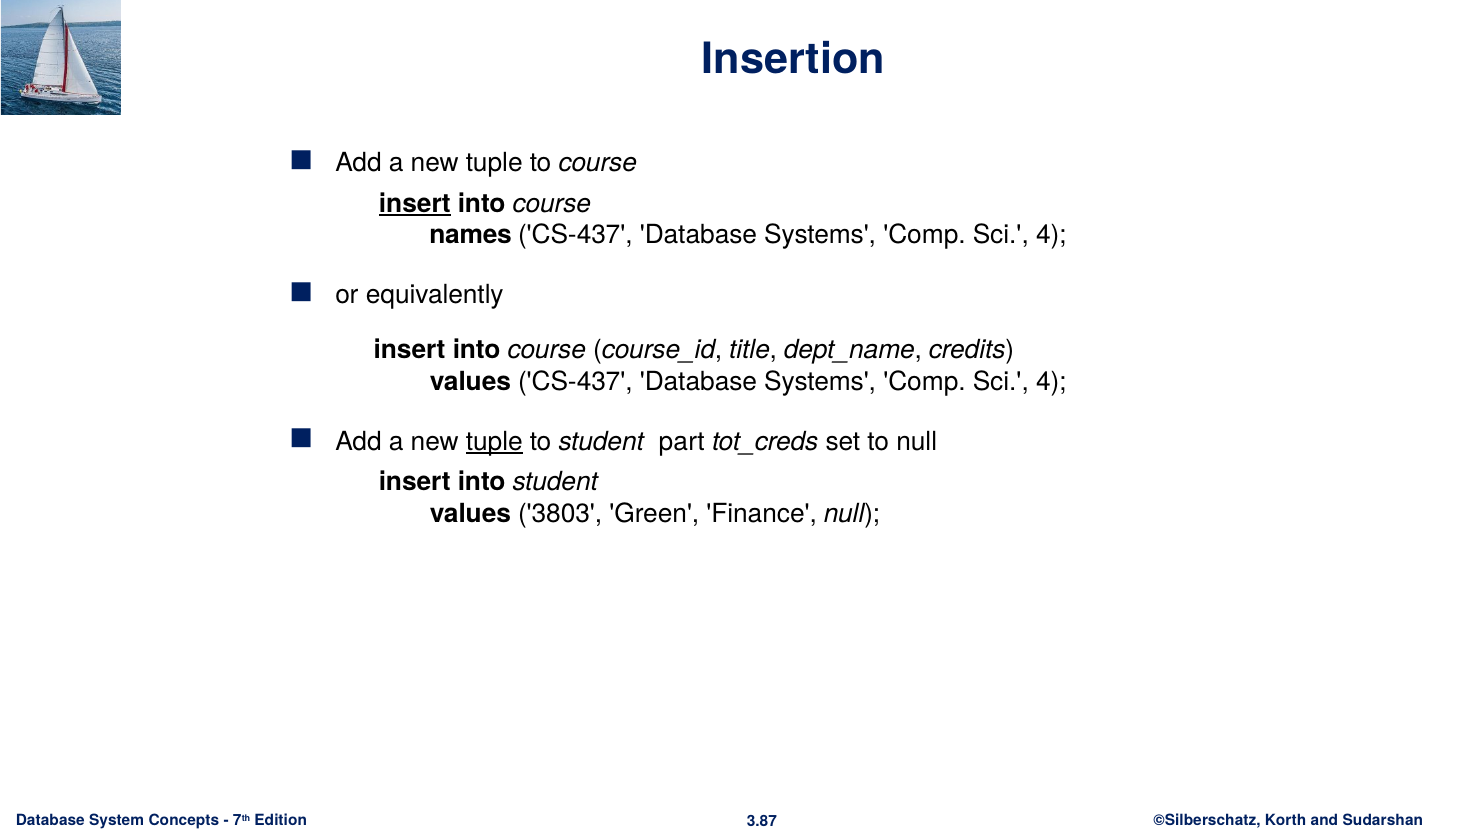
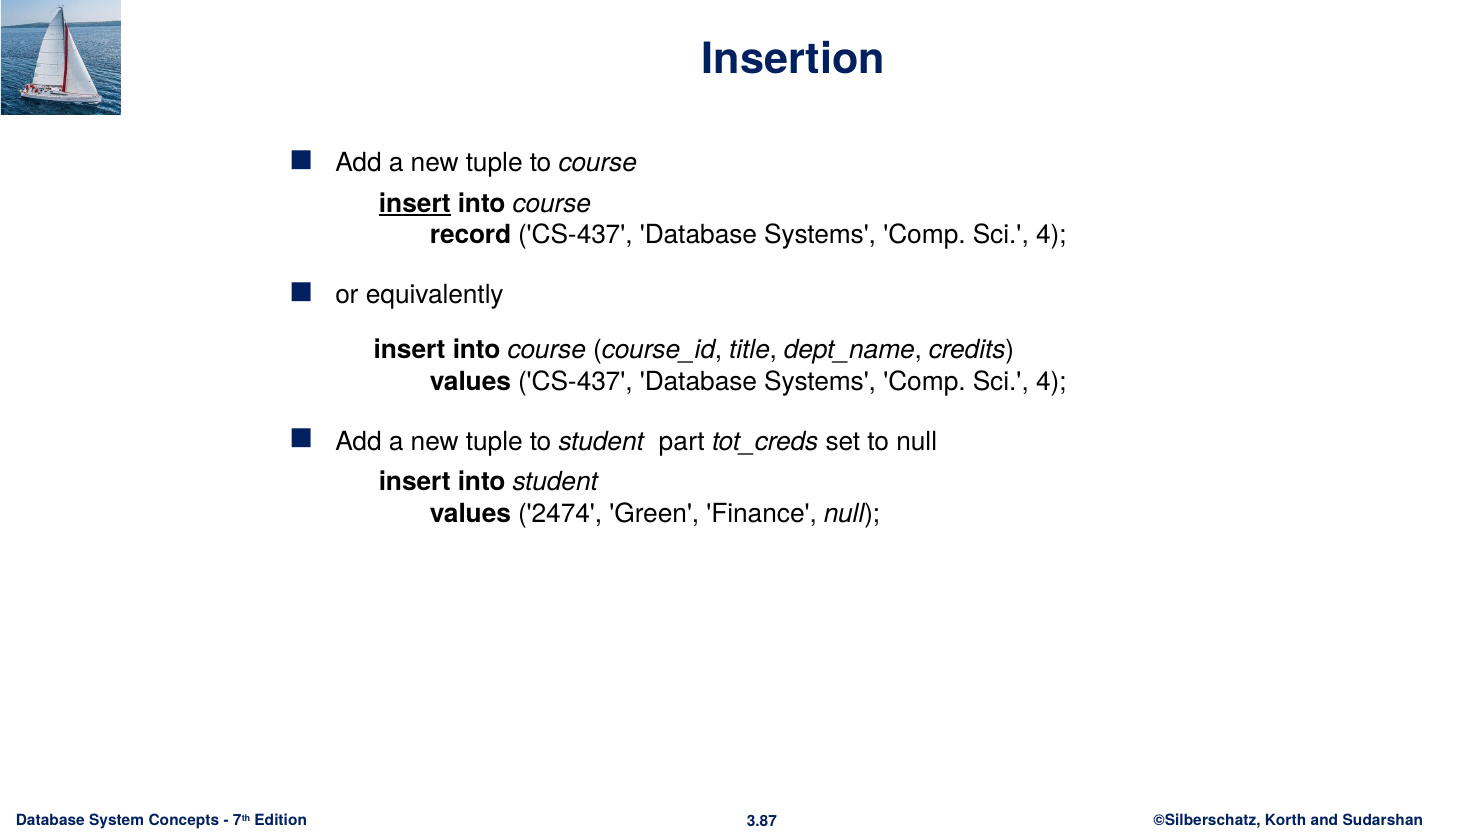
names: names -> record
tuple at (494, 441) underline: present -> none
3803: 3803 -> 2474
